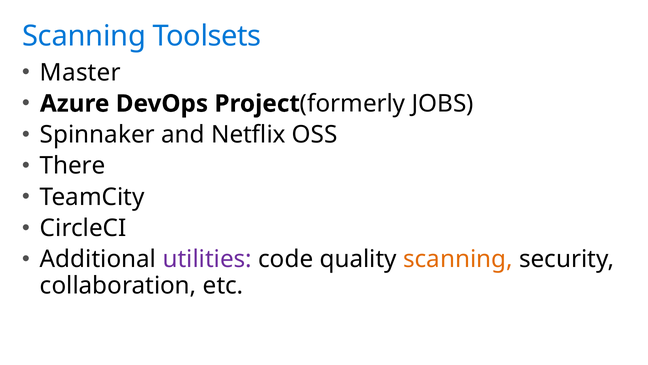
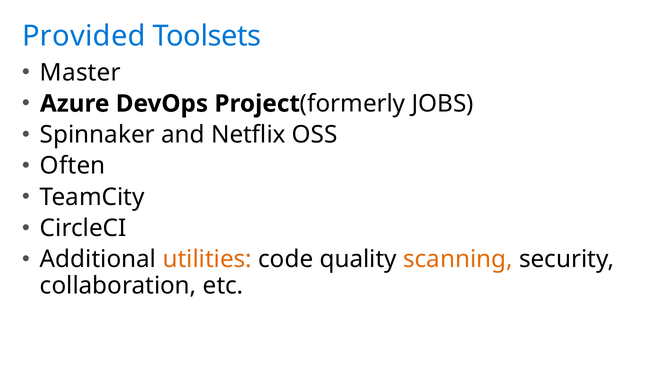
Scanning at (84, 36): Scanning -> Provided
There: There -> Often
utilities colour: purple -> orange
